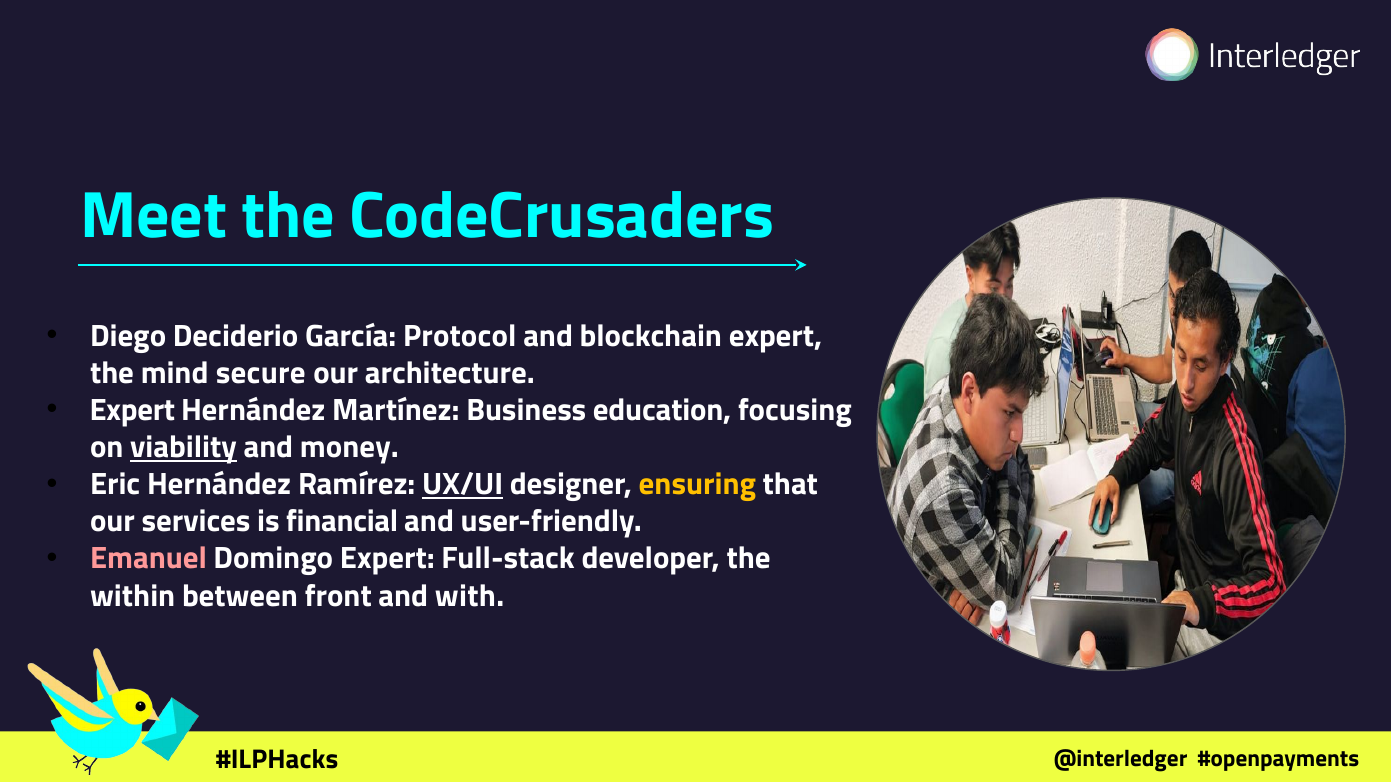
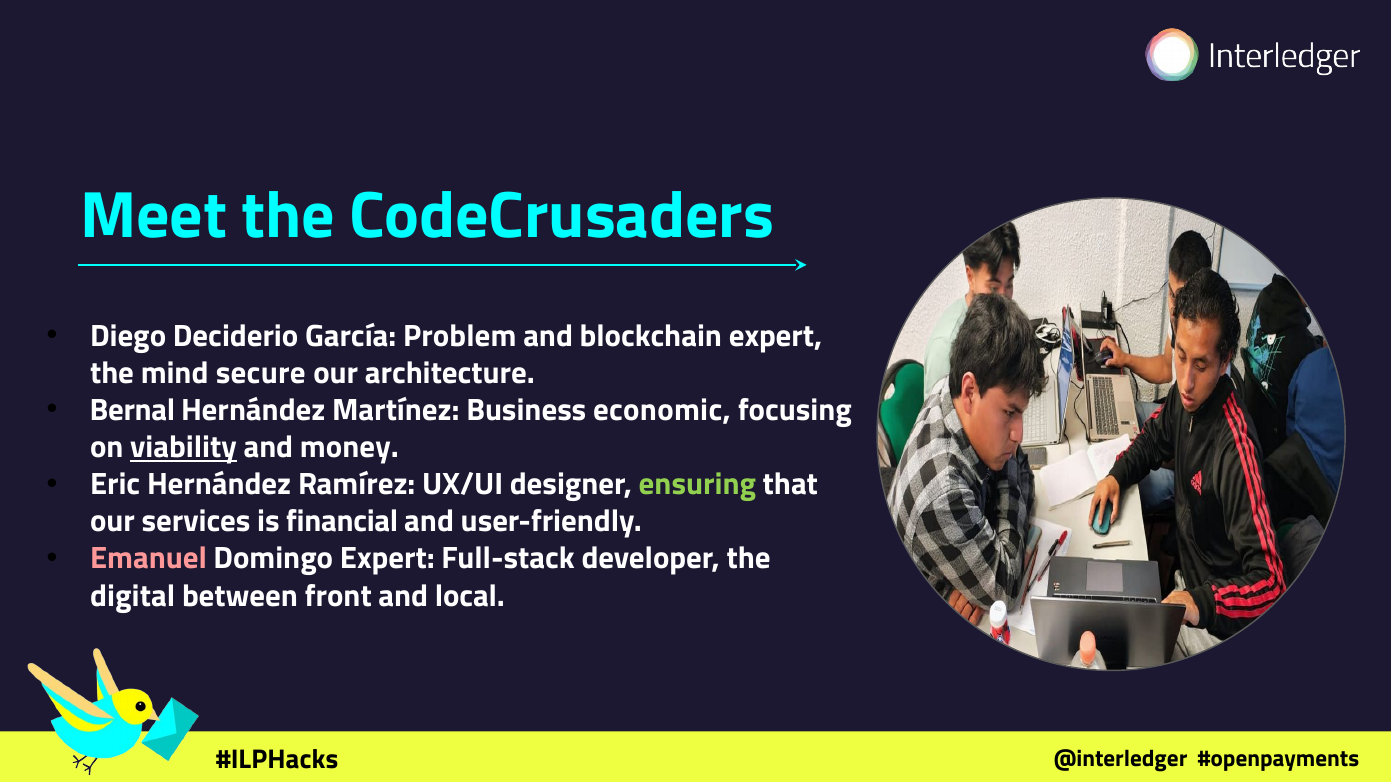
Protocol: Protocol -> Problem
Expert at (132, 411): Expert -> Bernal
education: education -> economic
UX/UI underline: present -> none
ensuring colour: yellow -> light green
within: within -> digital
with: with -> local
